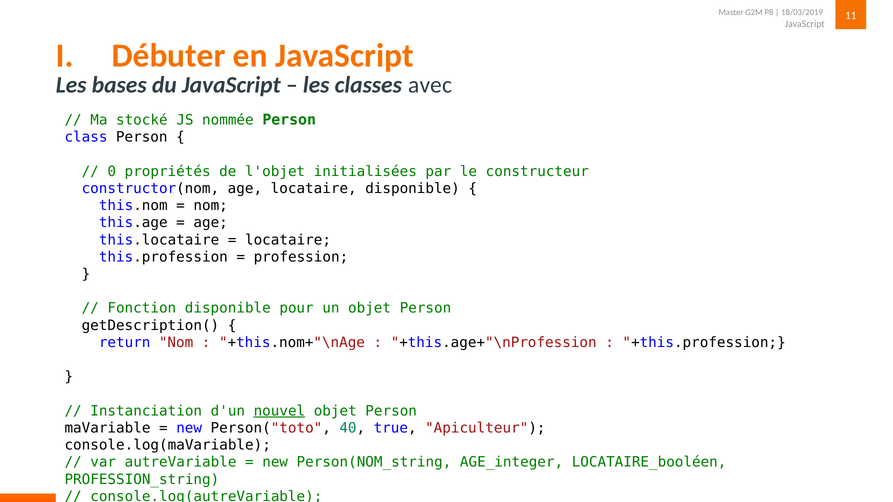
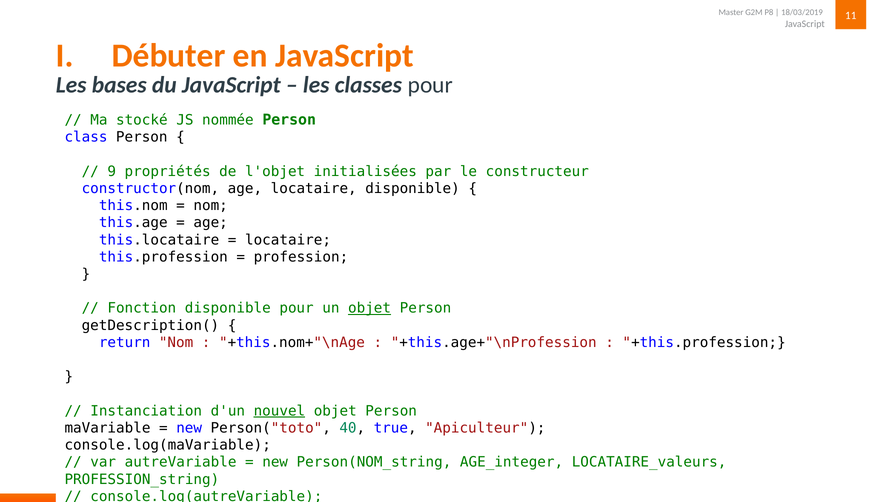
classes avec: avec -> pour
0: 0 -> 9
objet at (370, 308) underline: none -> present
LOCATAIRE_booléen: LOCATAIRE_booléen -> LOCATAIRE_valeurs
